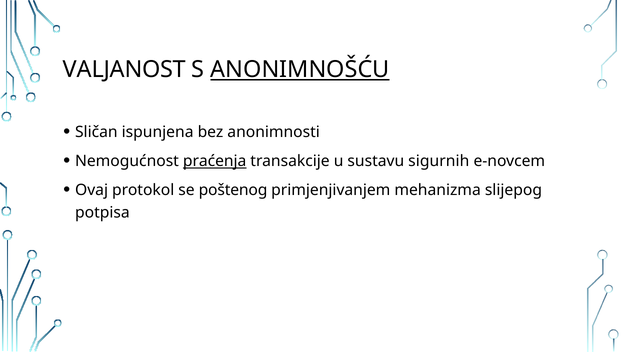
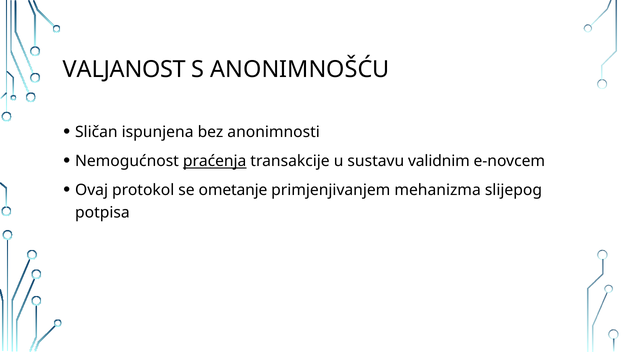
ANONIMNOŠĆU underline: present -> none
sigurnih: sigurnih -> validnim
poštenog: poštenog -> ometanje
